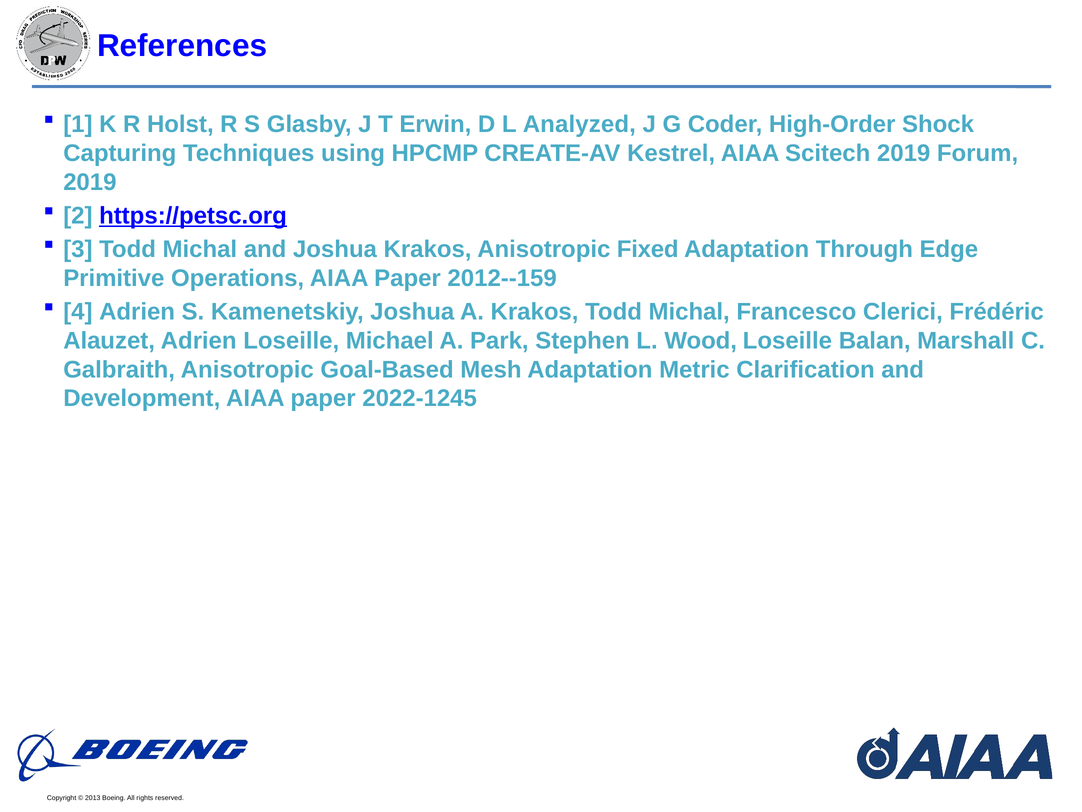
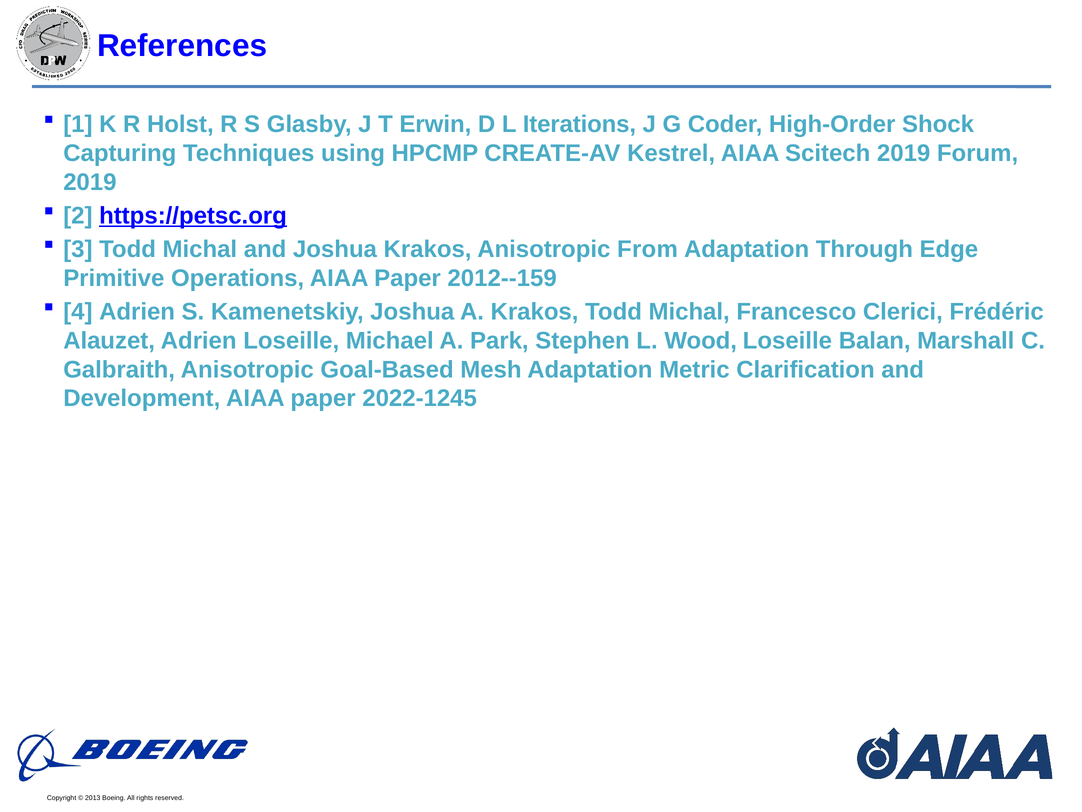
Analyzed: Analyzed -> Iterations
Fixed: Fixed -> From
